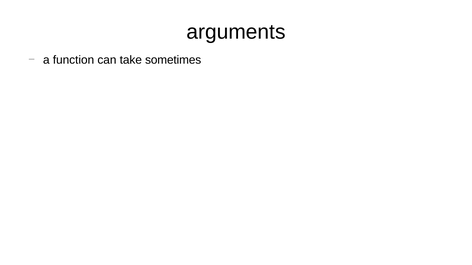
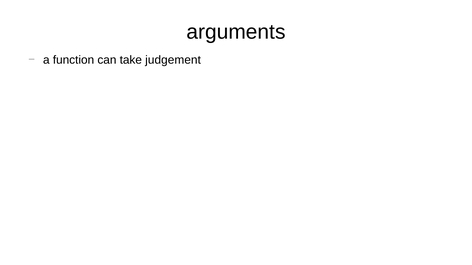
sometimes: sometimes -> judgement
